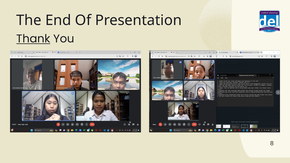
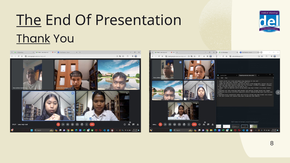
The underline: none -> present
